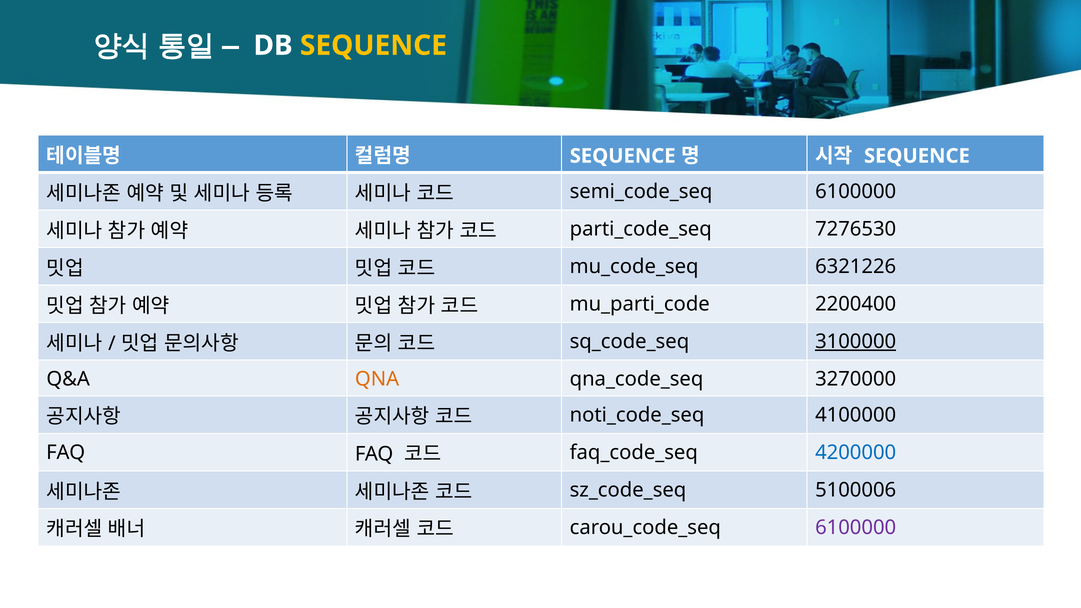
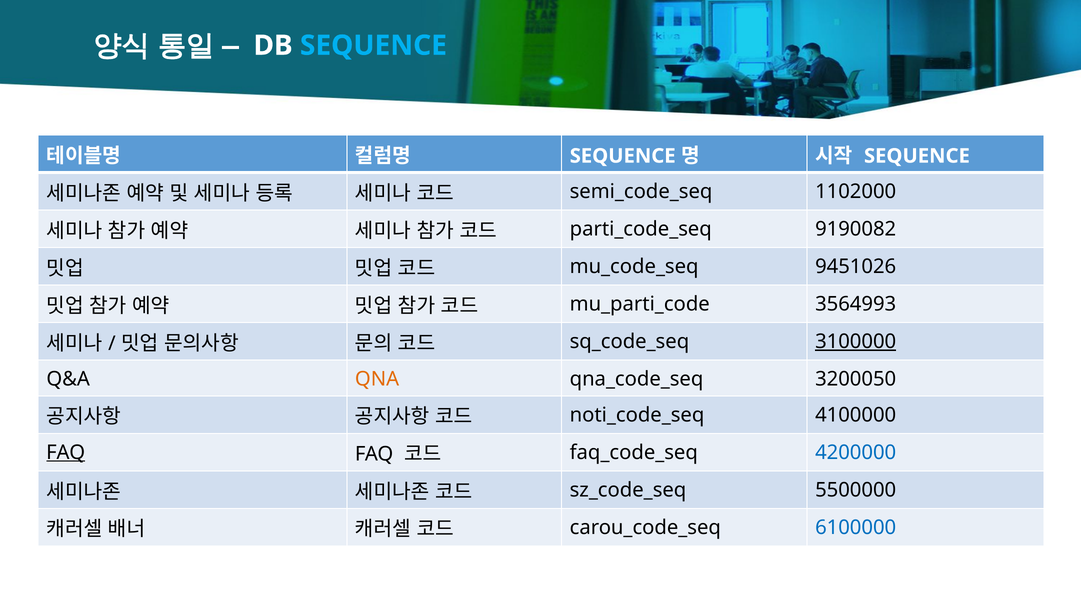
SEQUENCE at (373, 45) colour: yellow -> light blue
6100000 at (856, 192): 6100000 -> 1102000
7276530: 7276530 -> 9190082
6321226: 6321226 -> 9451026
2200400: 2200400 -> 3564993
3270000: 3270000 -> 3200050
FAQ at (66, 452) underline: none -> present
5100006: 5100006 -> 5500000
6100000 at (856, 527) colour: purple -> blue
